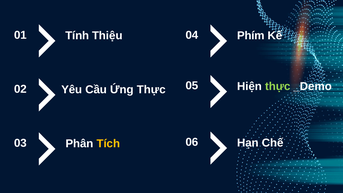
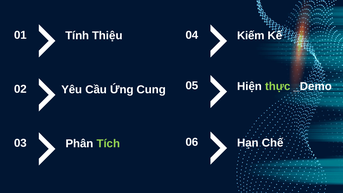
Phím: Phím -> Kiếm
Ứng Thực: Thực -> Cung
Tích colour: yellow -> light green
